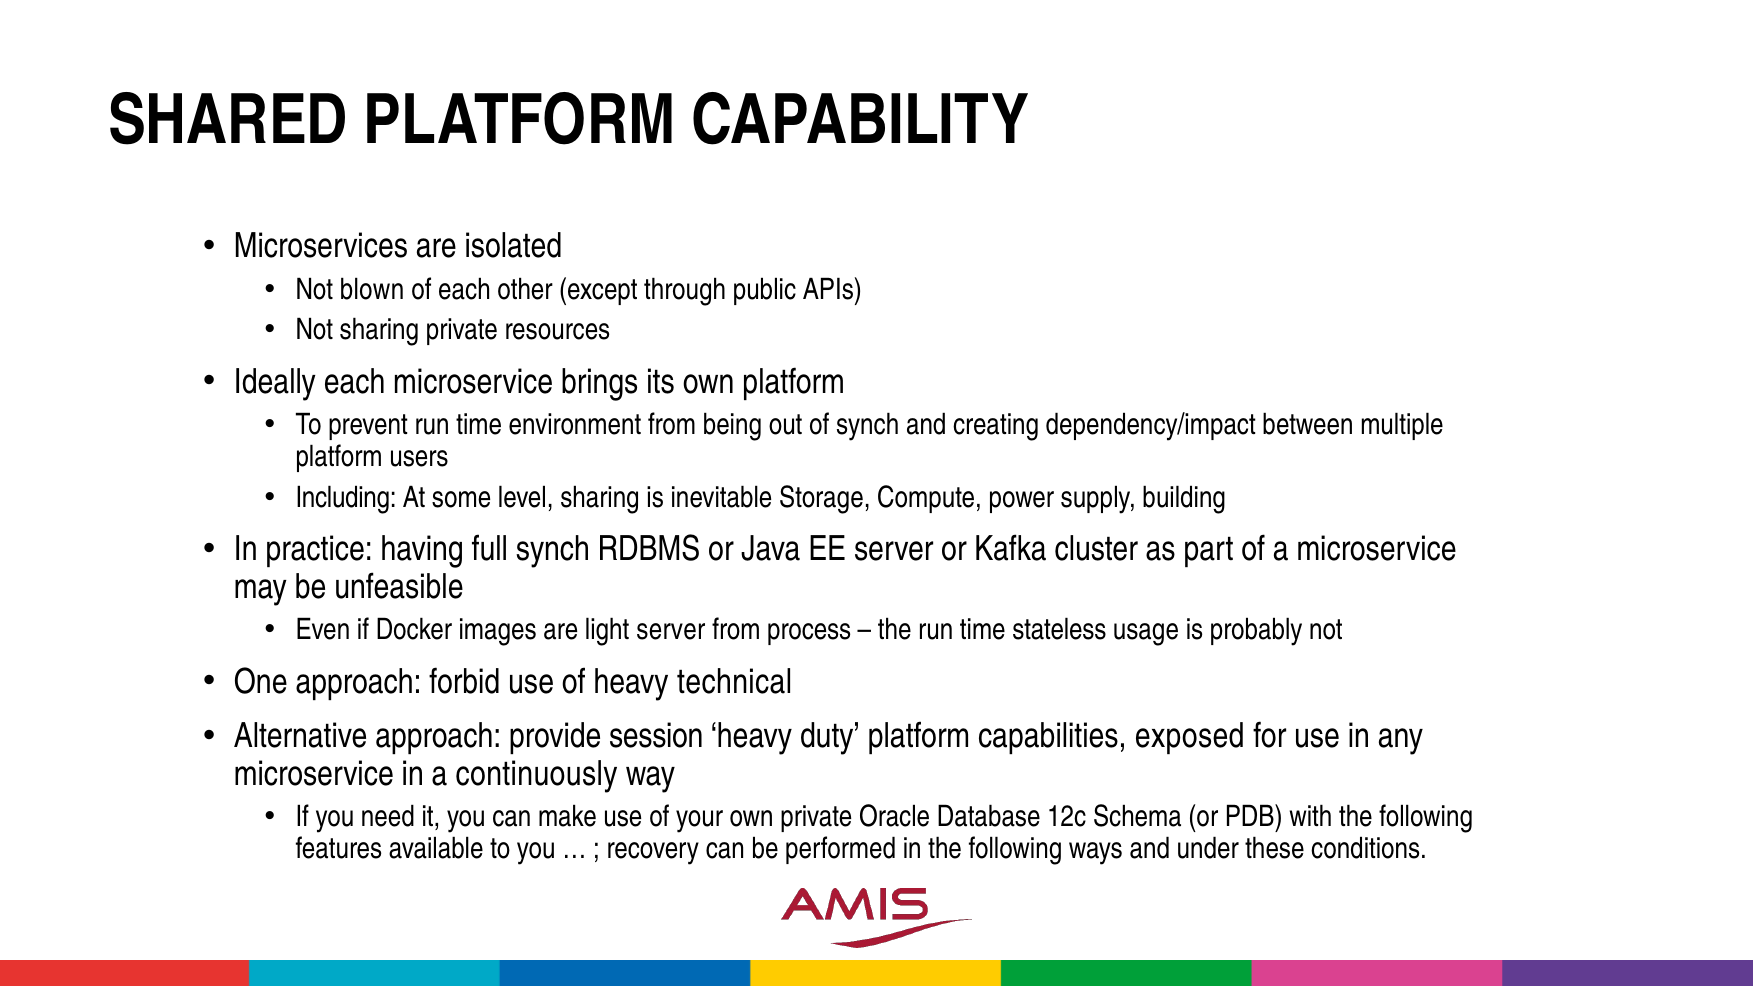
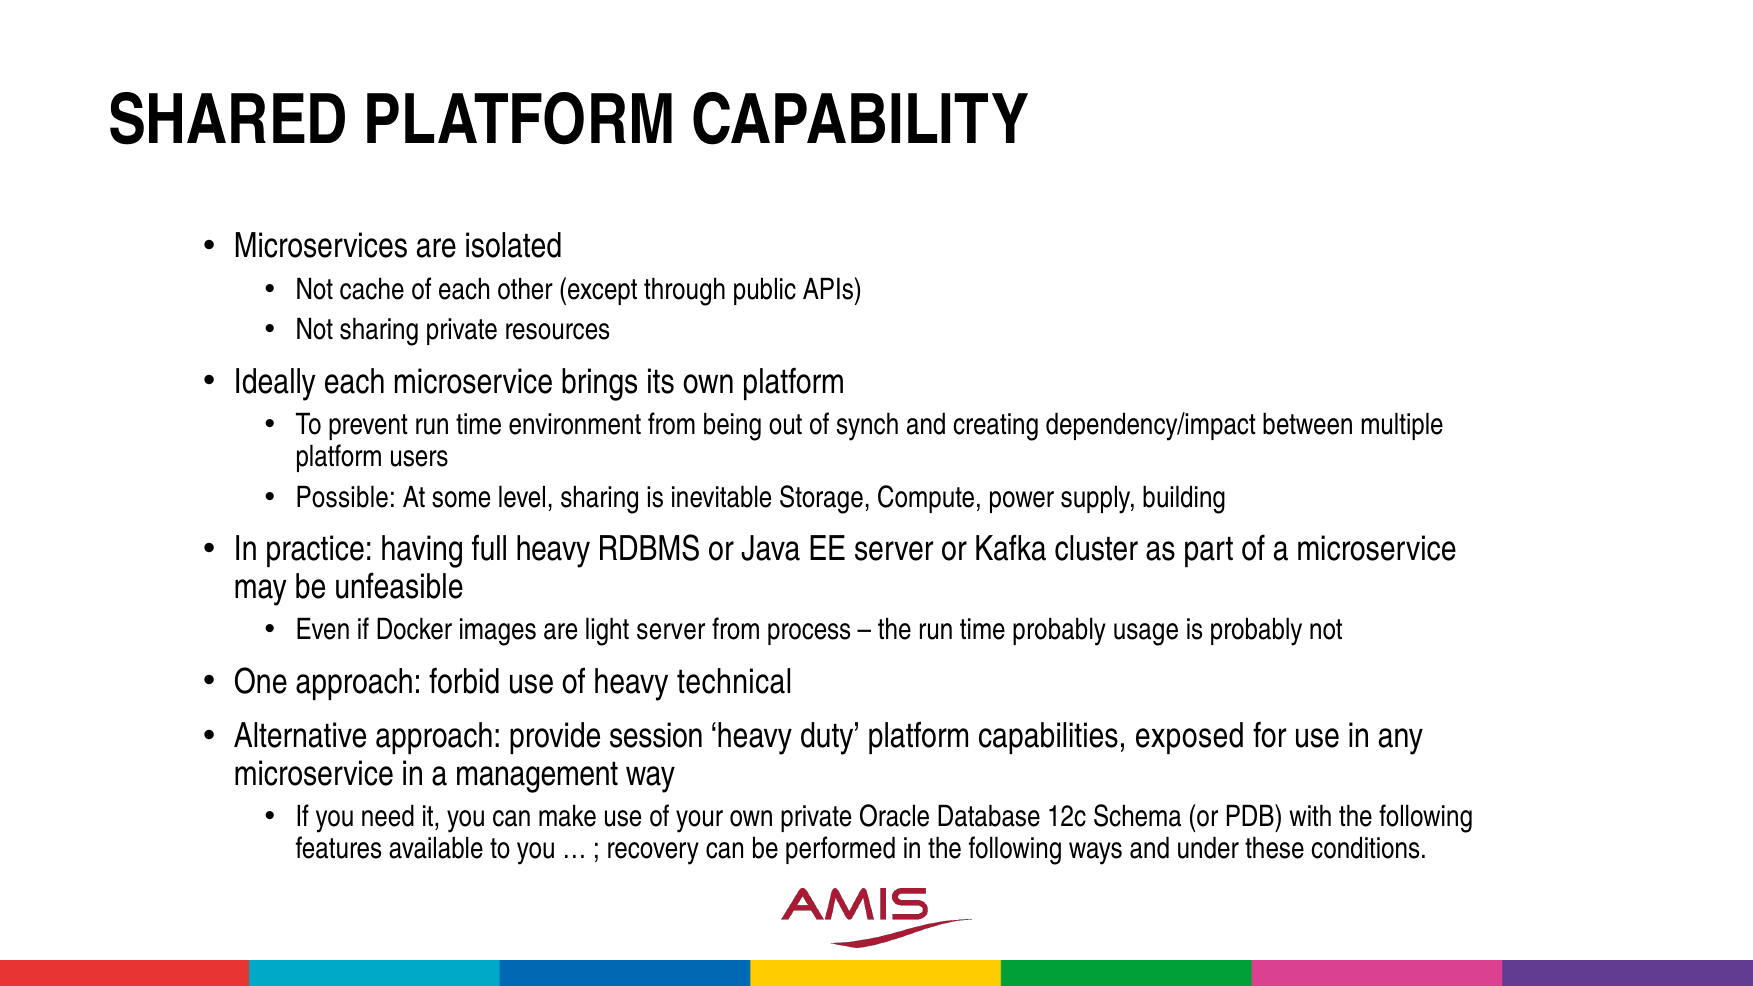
blown: blown -> cache
Including: Including -> Possible
full synch: synch -> heavy
time stateless: stateless -> probably
continuously: continuously -> management
